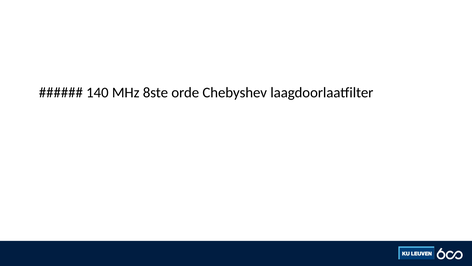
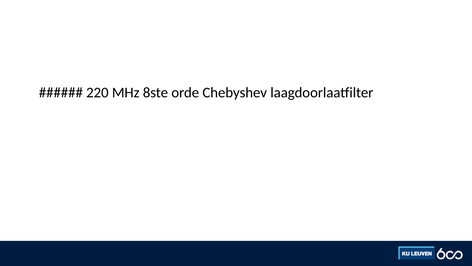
140: 140 -> 220
